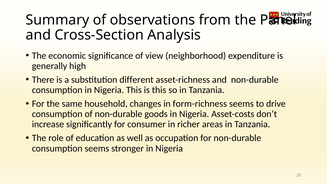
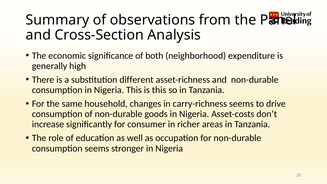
view: view -> both
form-richness: form-richness -> carry-richness
